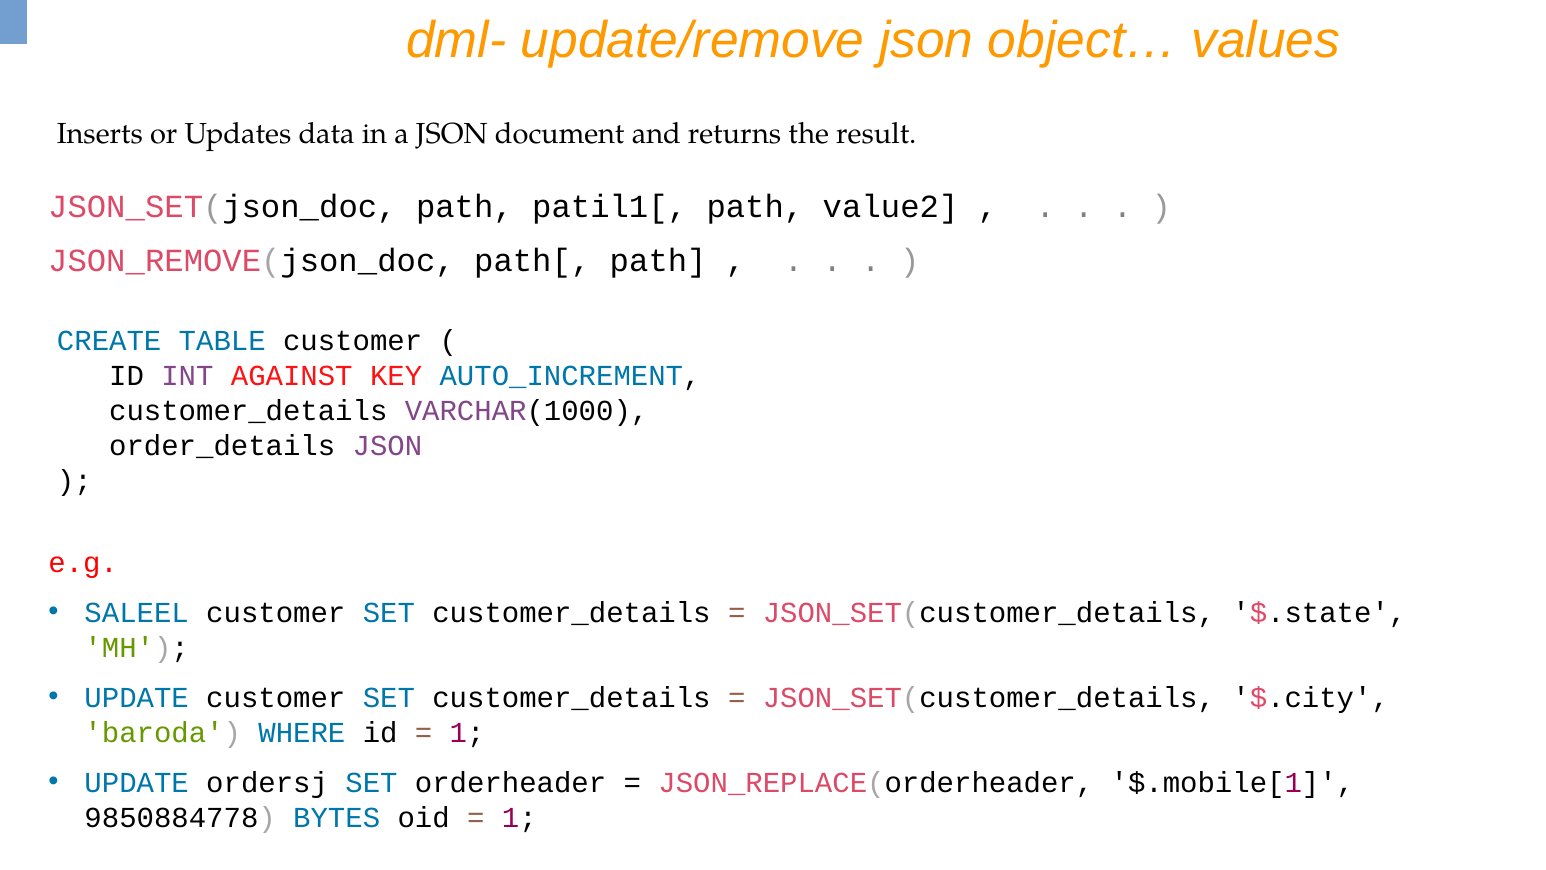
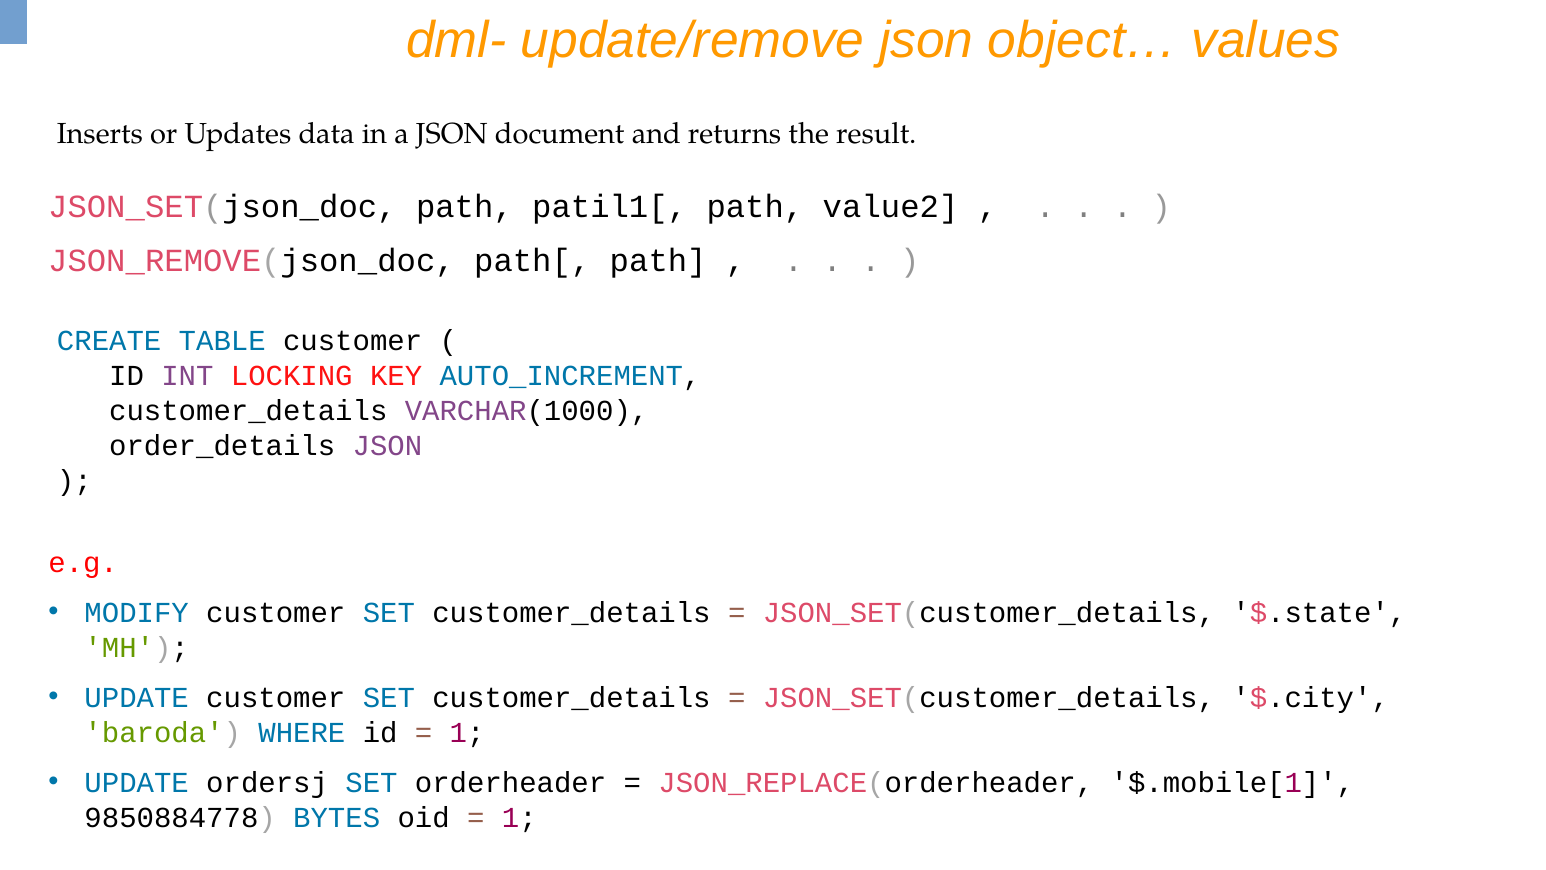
AGAINST: AGAINST -> LOCKING
SALEEL: SALEEL -> MODIFY
